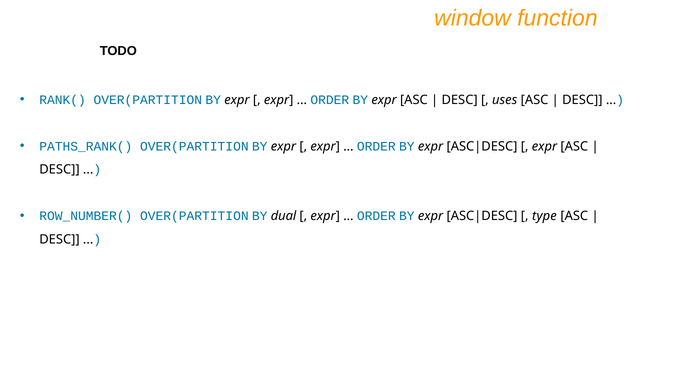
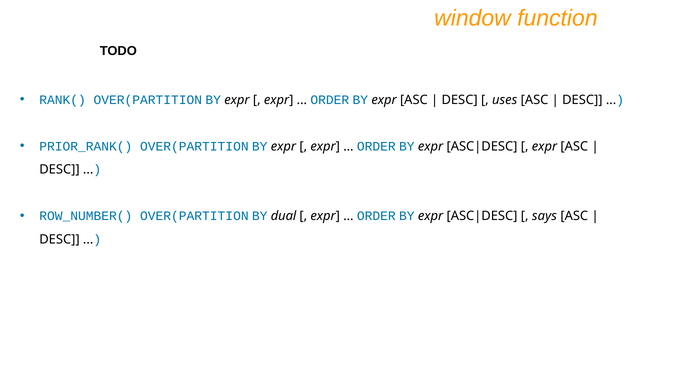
PATHS_RANK(: PATHS_RANK( -> PRIOR_RANK(
type: type -> says
